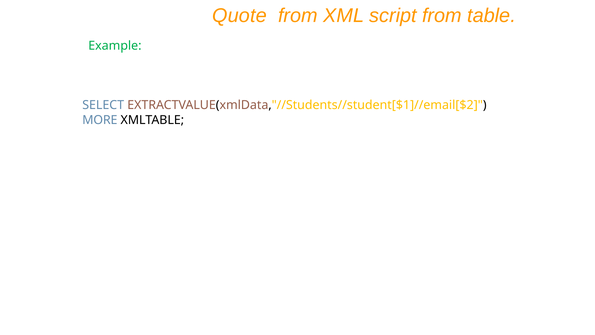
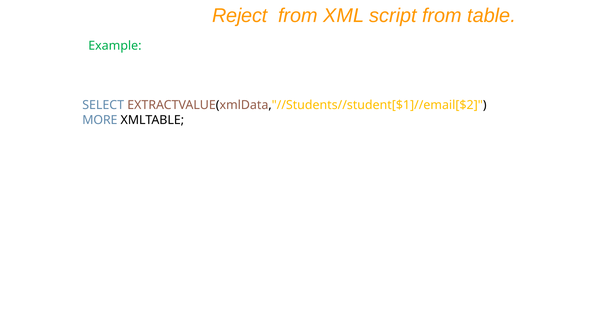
Quote: Quote -> Reject
